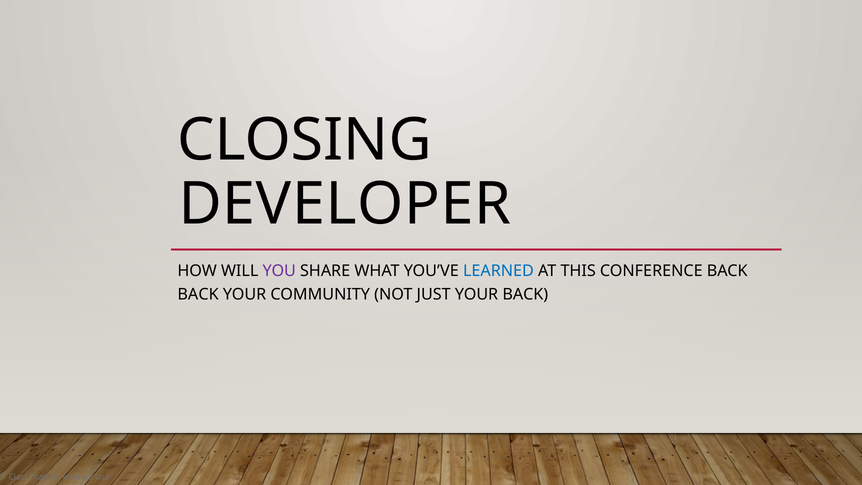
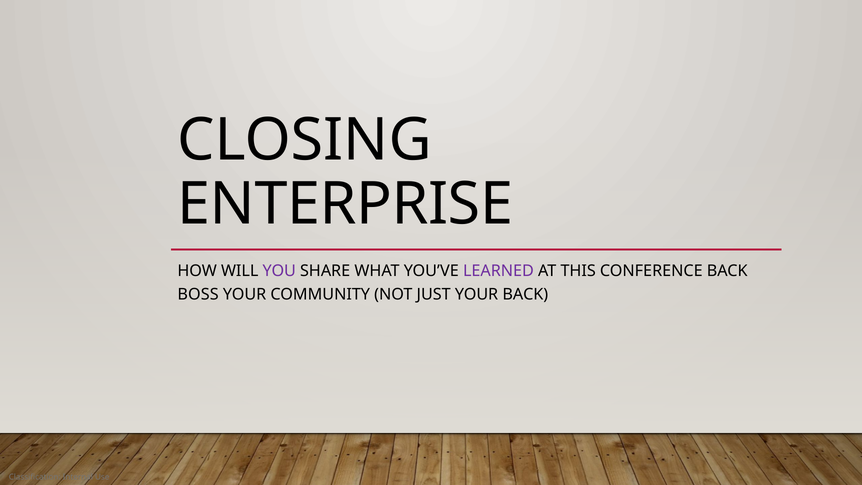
DEVELOPER: DEVELOPER -> ENTERPRISE
LEARNED colour: blue -> purple
BACK at (198, 294): BACK -> BOSS
